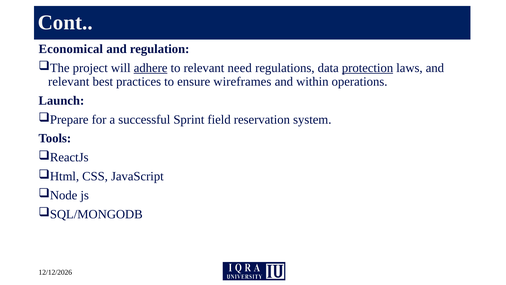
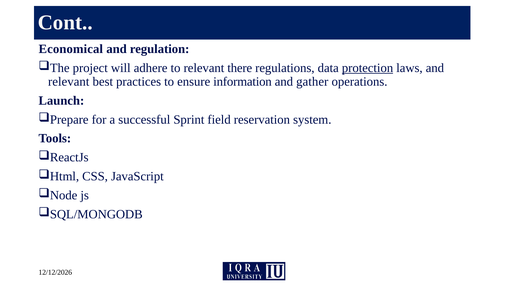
adhere underline: present -> none
need: need -> there
wireframes: wireframes -> information
within: within -> gather
